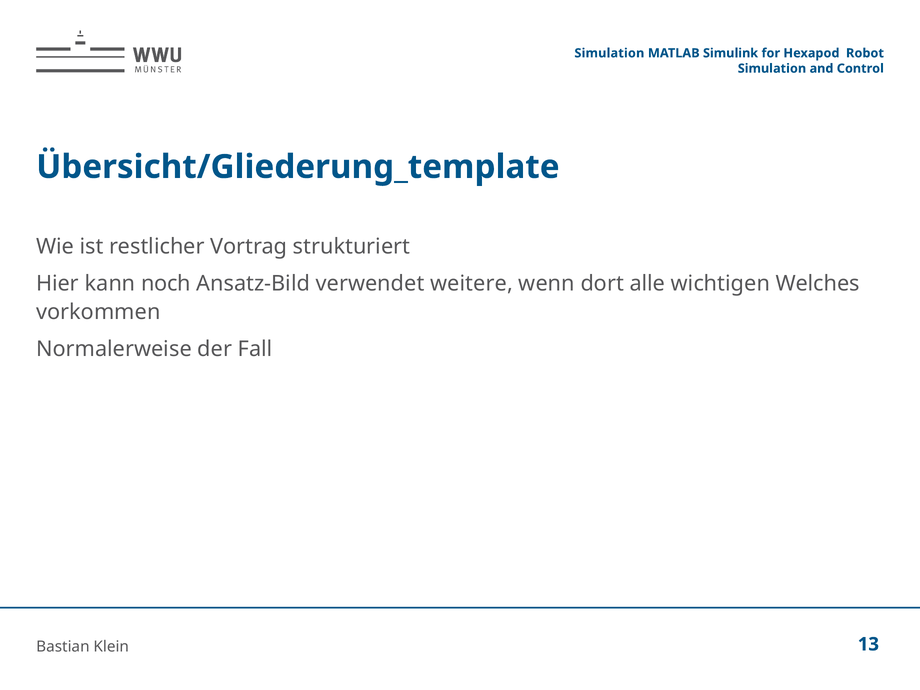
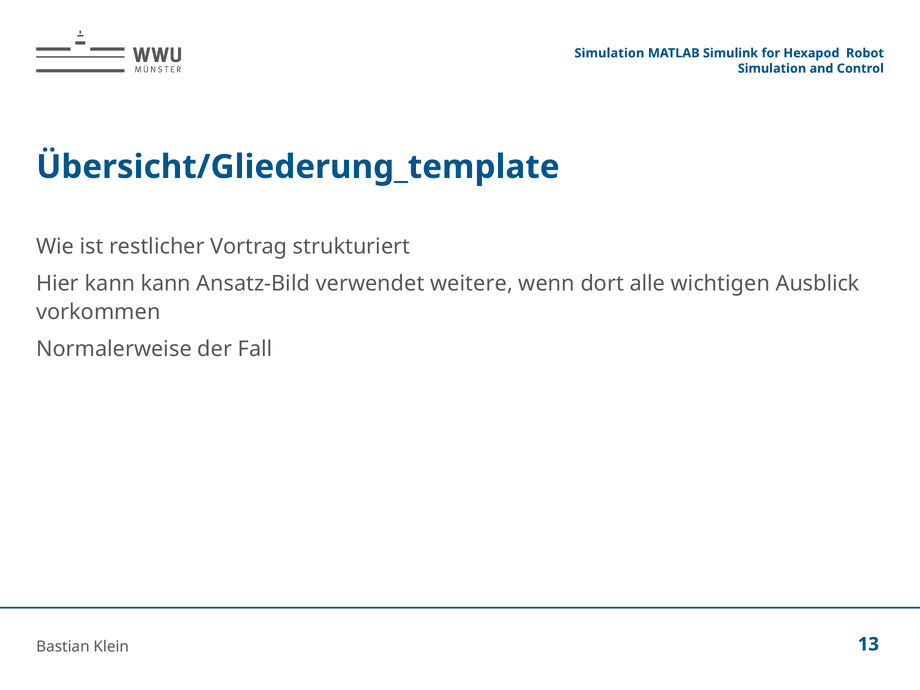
kann noch: noch -> kann
Welches: Welches -> Ausblick
